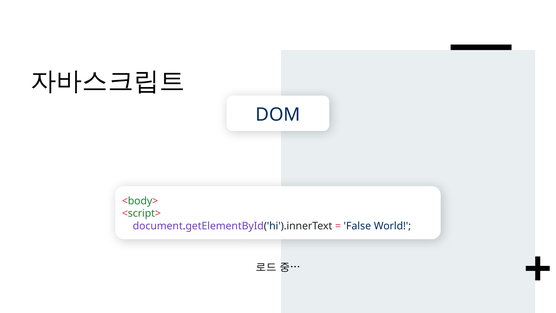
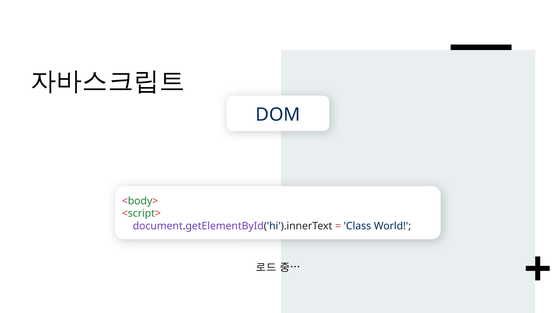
False: False -> Class
